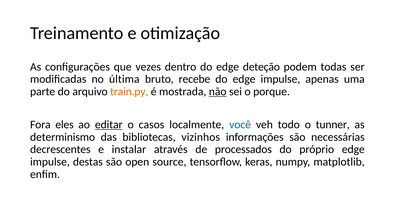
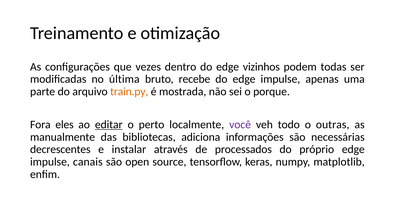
deteção: deteção -> vizinhos
não underline: present -> none
casos: casos -> perto
você colour: blue -> purple
tunner: tunner -> outras
determinismo: determinismo -> manualmente
vizinhos: vizinhos -> adiciona
destas: destas -> canais
